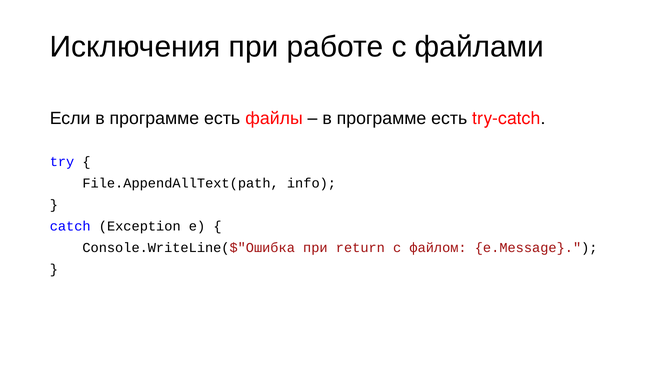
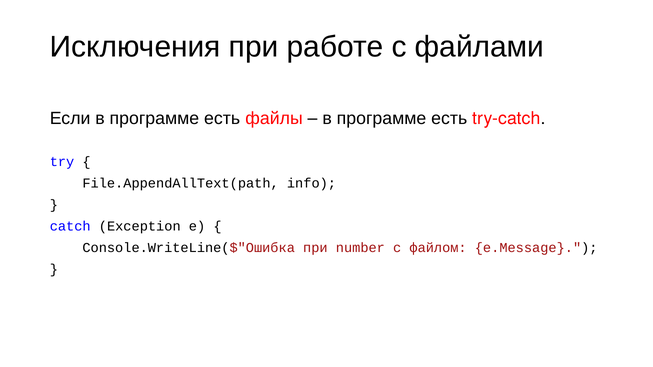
return: return -> number
